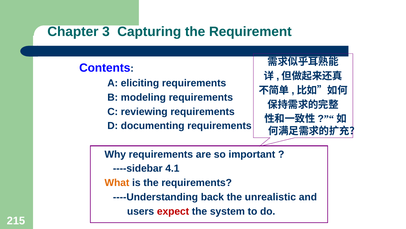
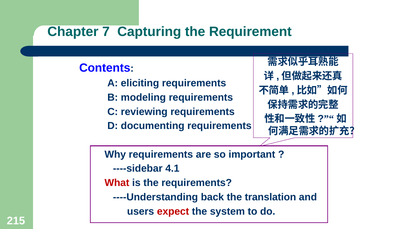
3: 3 -> 7
What colour: orange -> red
unrealistic: unrealistic -> translation
